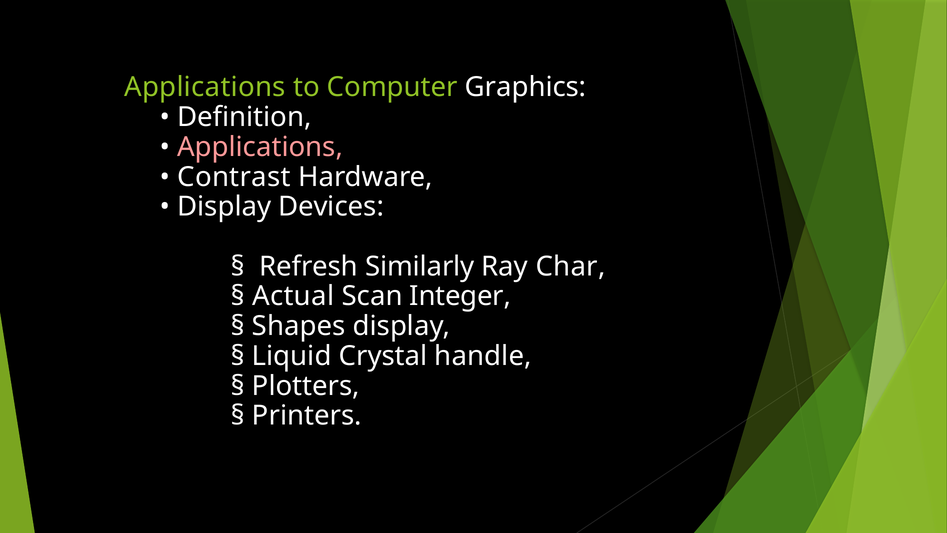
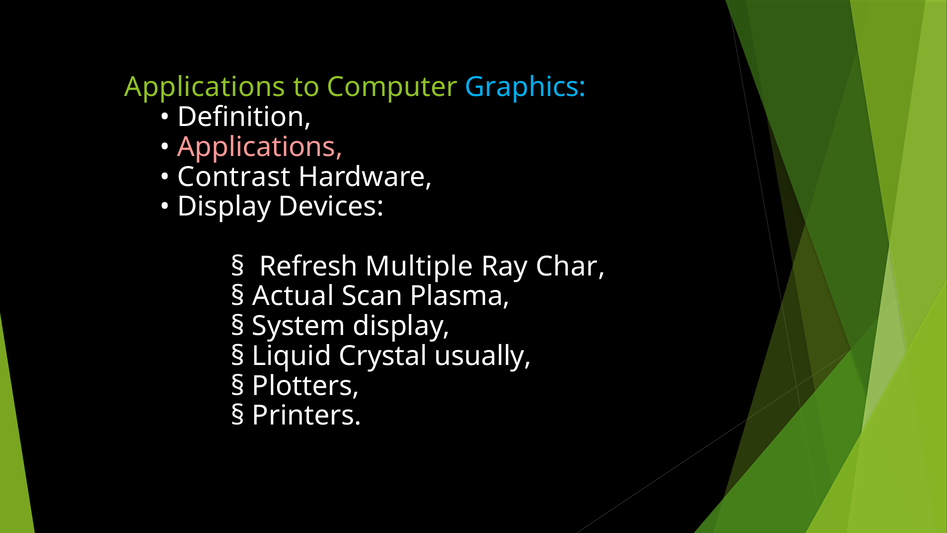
Graphics colour: white -> light blue
Similarly: Similarly -> Multiple
Integer: Integer -> Plasma
Shapes: Shapes -> System
handle: handle -> usually
